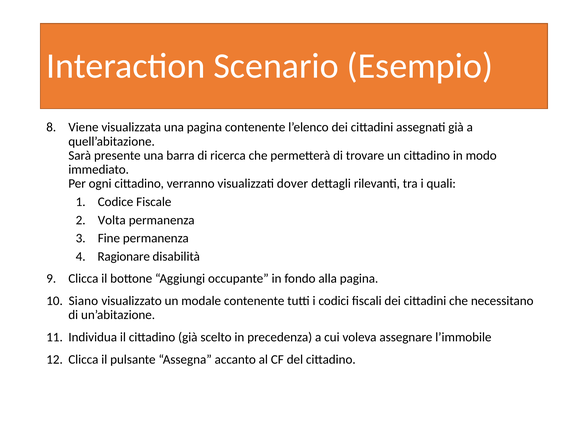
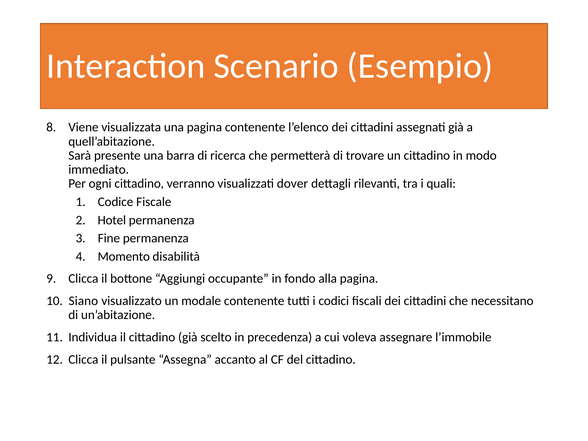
Volta: Volta -> Hotel
Ragionare: Ragionare -> Momento
